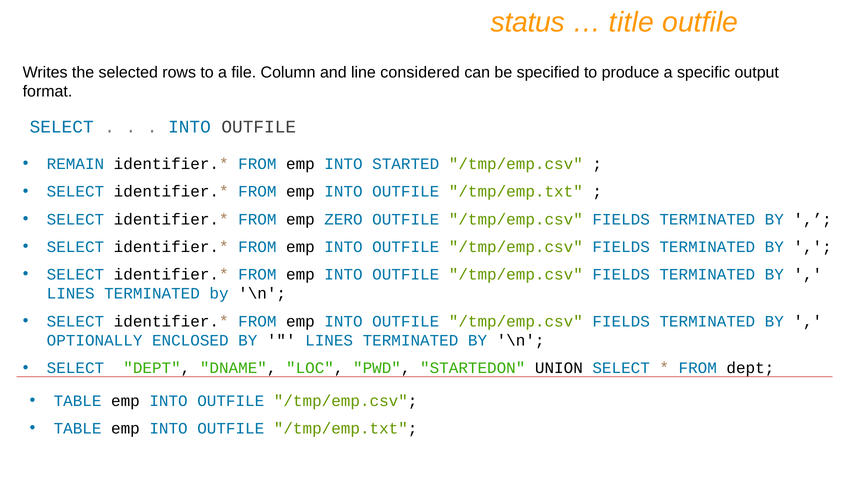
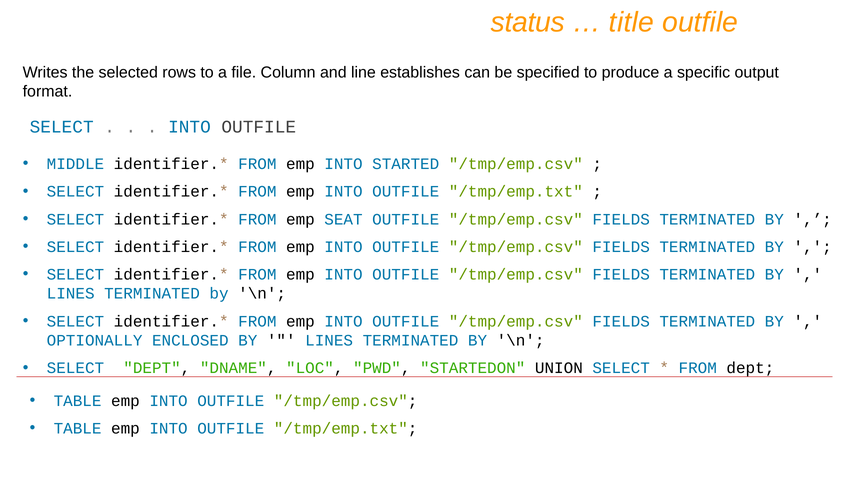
considered: considered -> establishes
REMAIN: REMAIN -> MIDDLE
ZERO: ZERO -> SEAT
